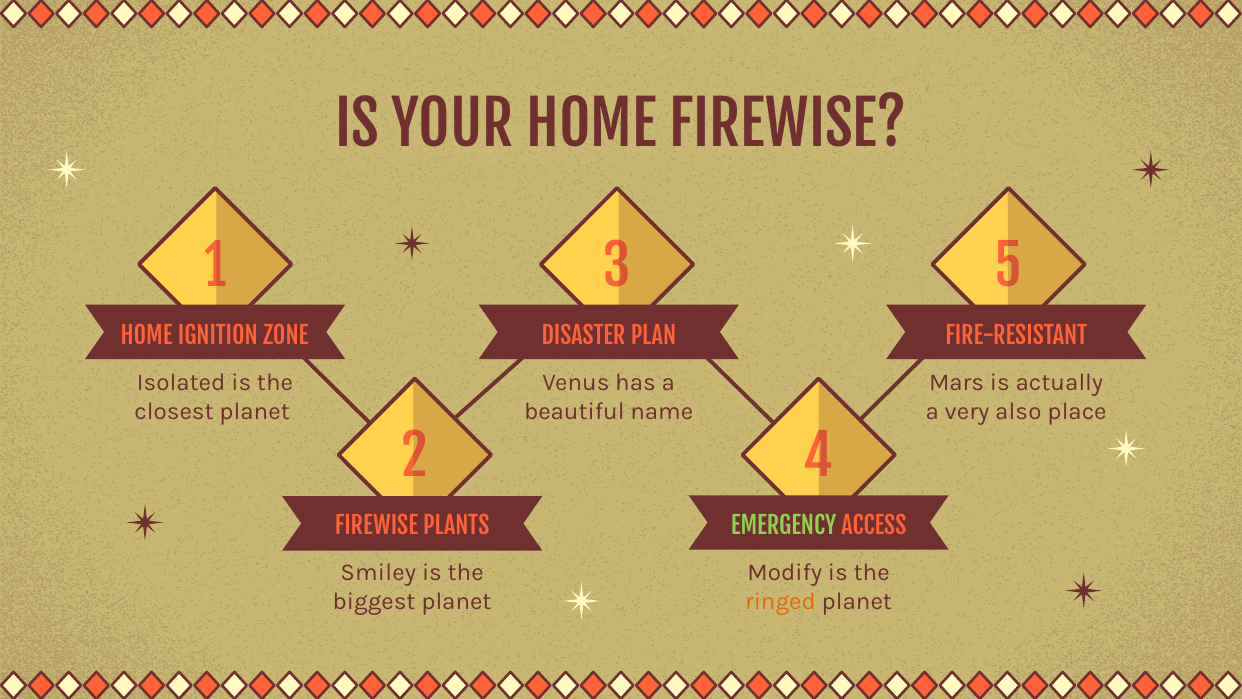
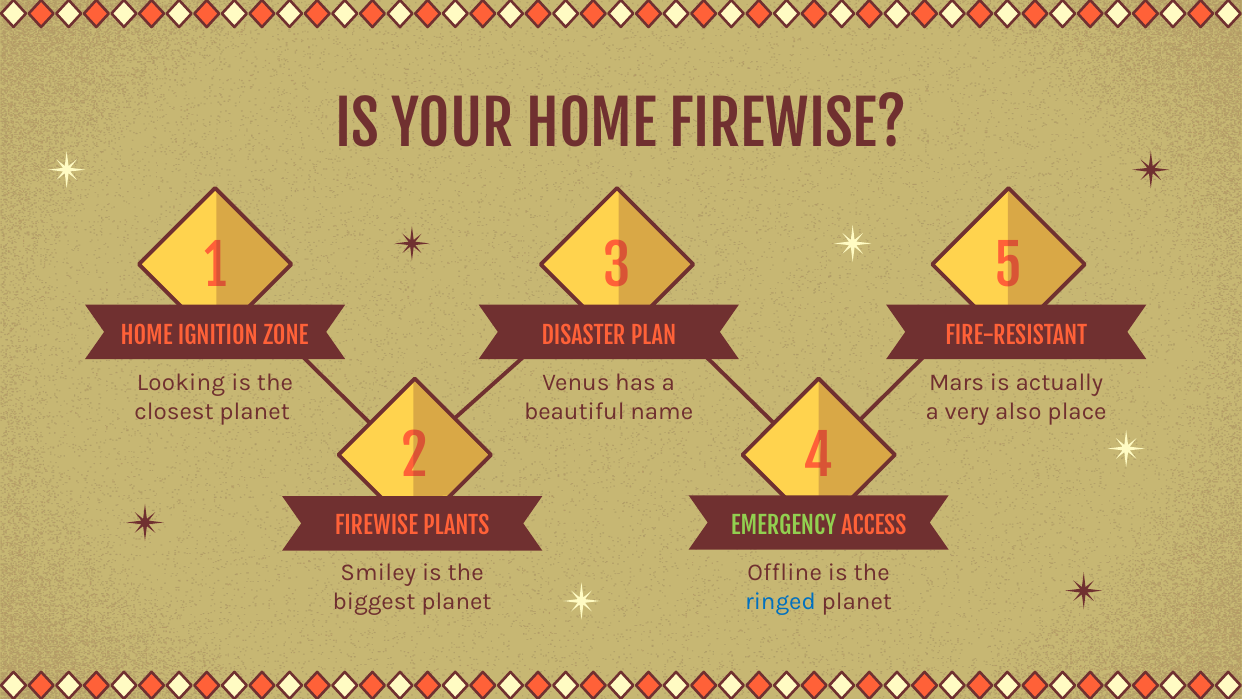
Isolated: Isolated -> Looking
Modify: Modify -> Offline
ringed colour: orange -> blue
